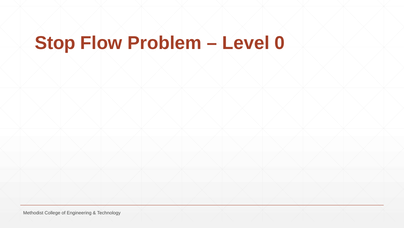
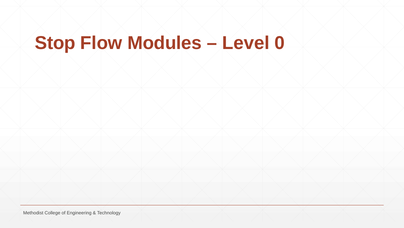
Problem: Problem -> Modules
